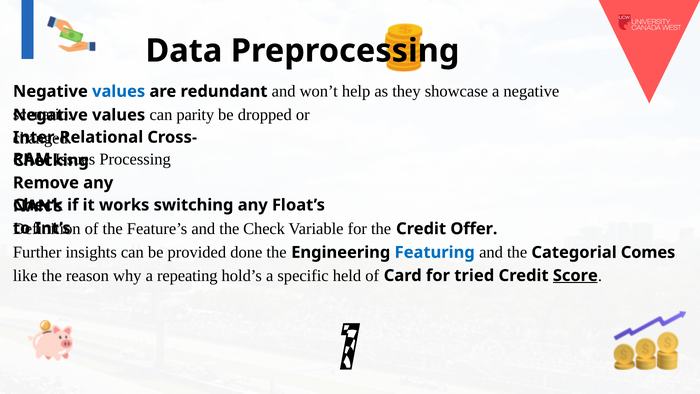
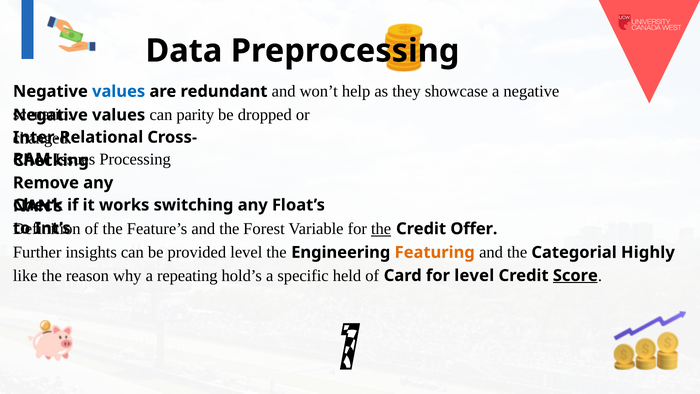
the Check: Check -> Forest
the at (381, 229) underline: none -> present
provided done: done -> level
Featuring colour: blue -> orange
Comes: Comes -> Highly
for tried: tried -> level
